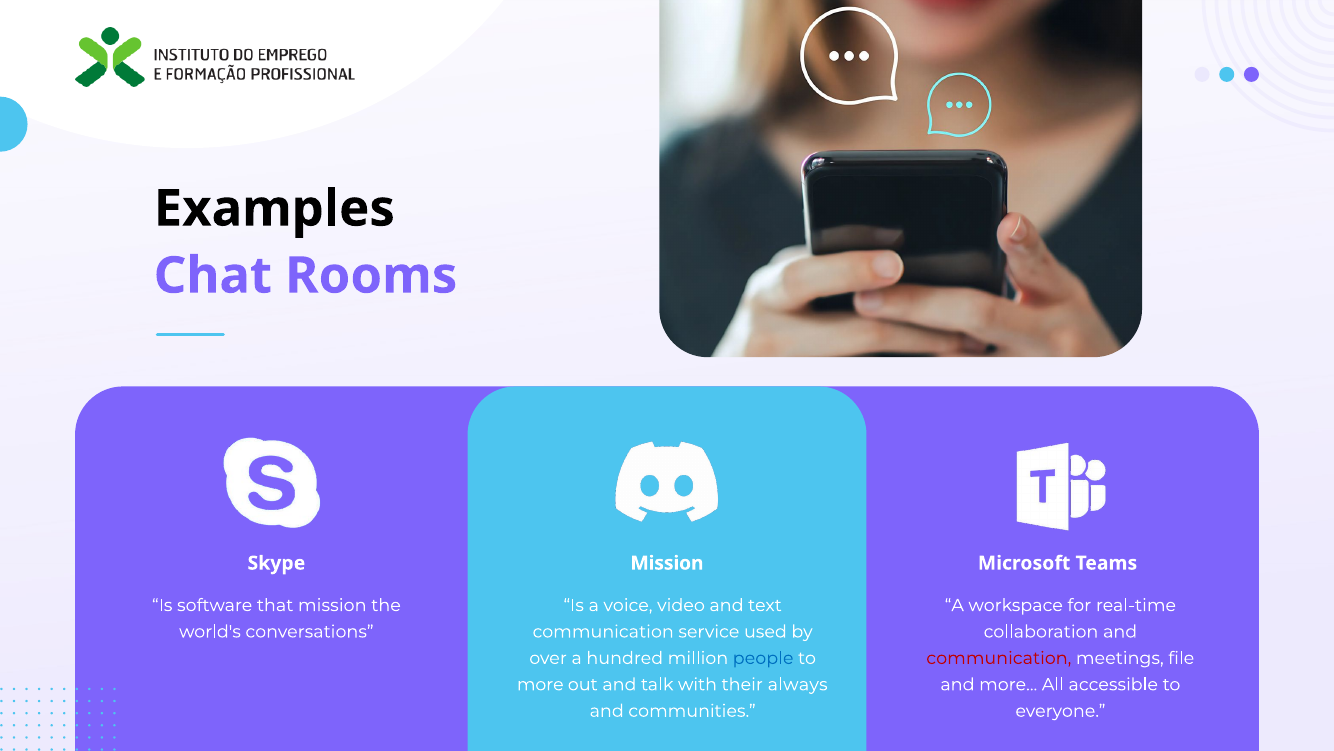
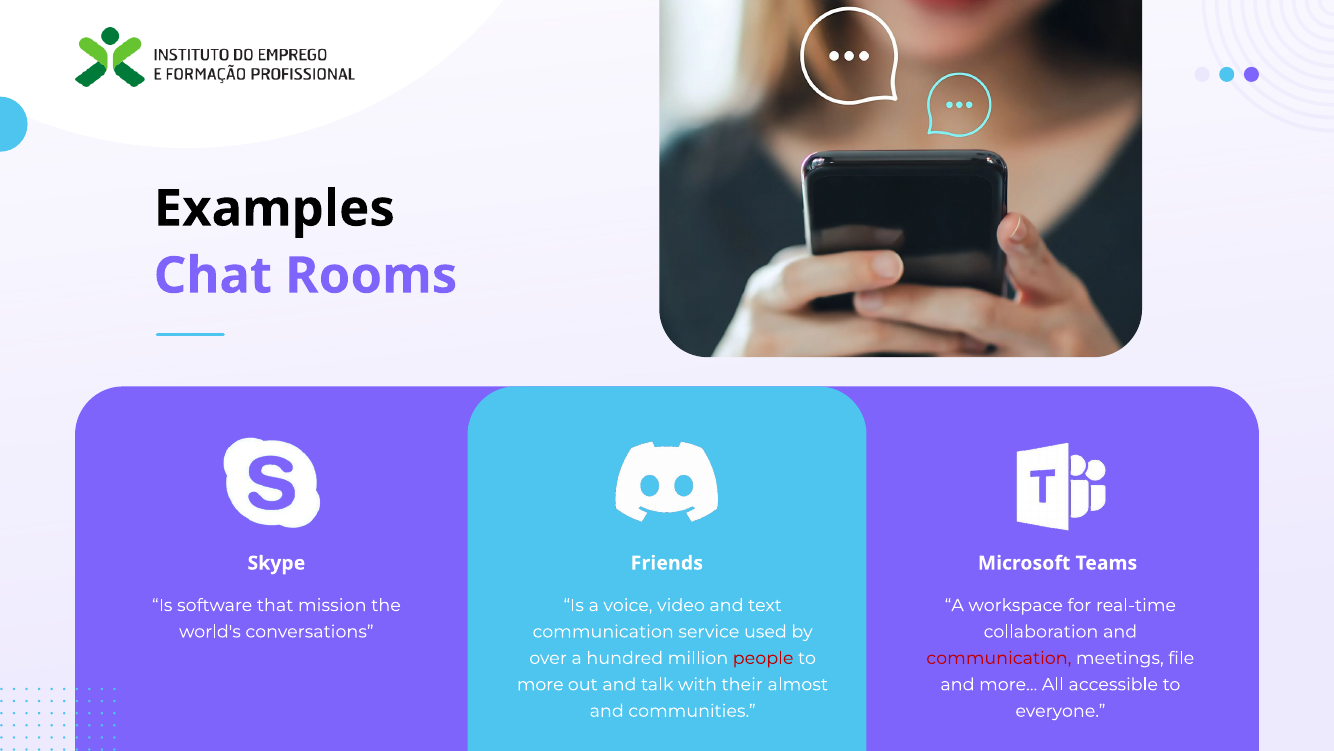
Skype Mission: Mission -> Friends
people colour: blue -> red
always: always -> almost
